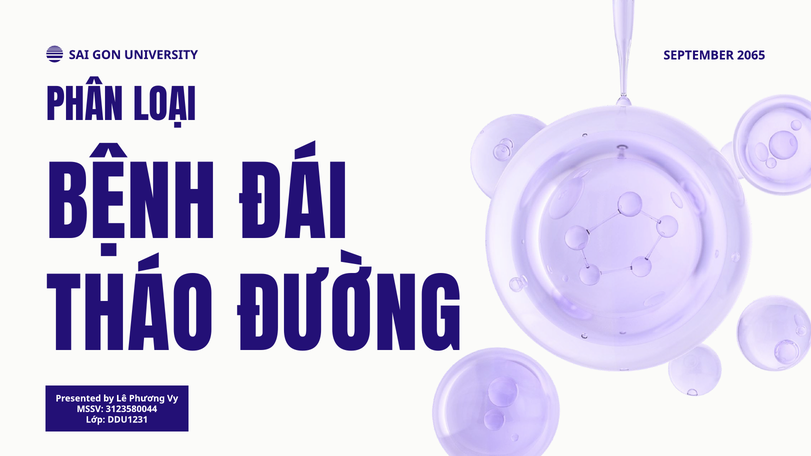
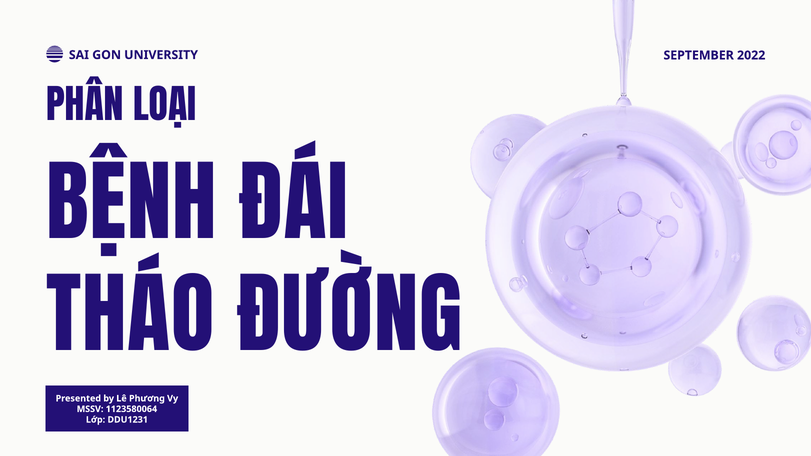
2065: 2065 -> 2022
3123580044: 3123580044 -> 1123580064
